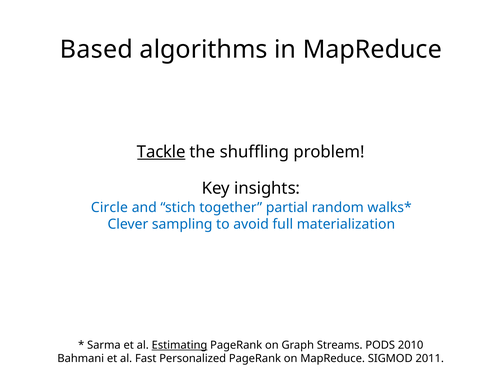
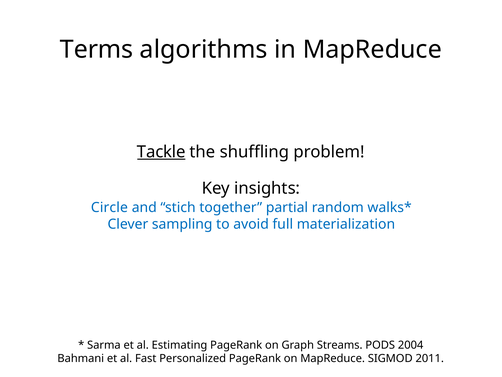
Based: Based -> Terms
Estimating underline: present -> none
2010: 2010 -> 2004
